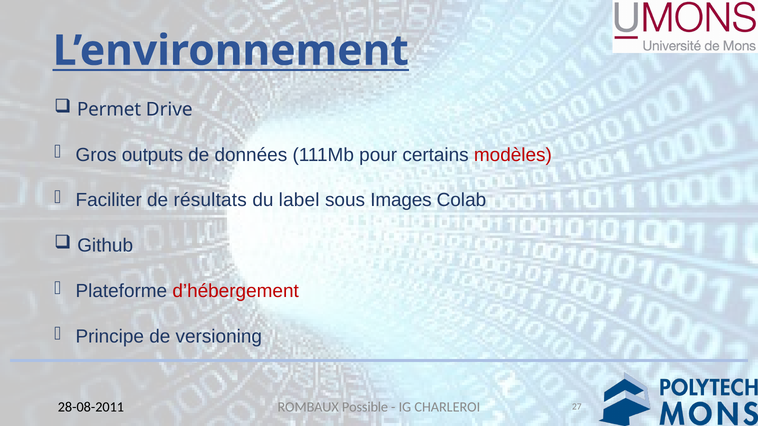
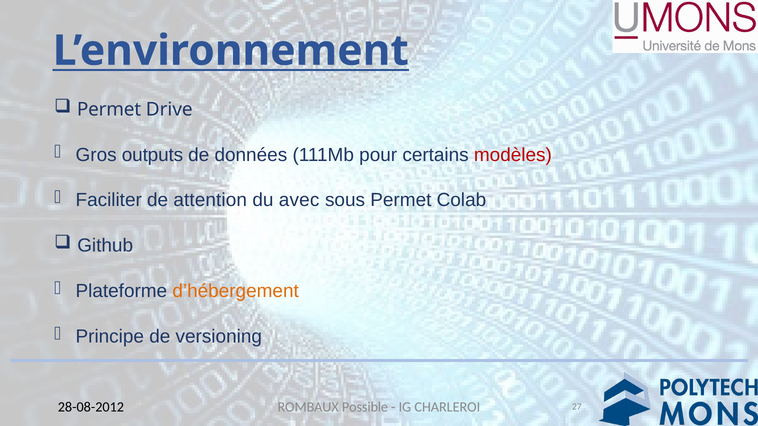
résultats: résultats -> attention
label: label -> avec
sous Images: Images -> Permet
d’hébergement colour: red -> orange
28-08-2011: 28-08-2011 -> 28-08-2012
